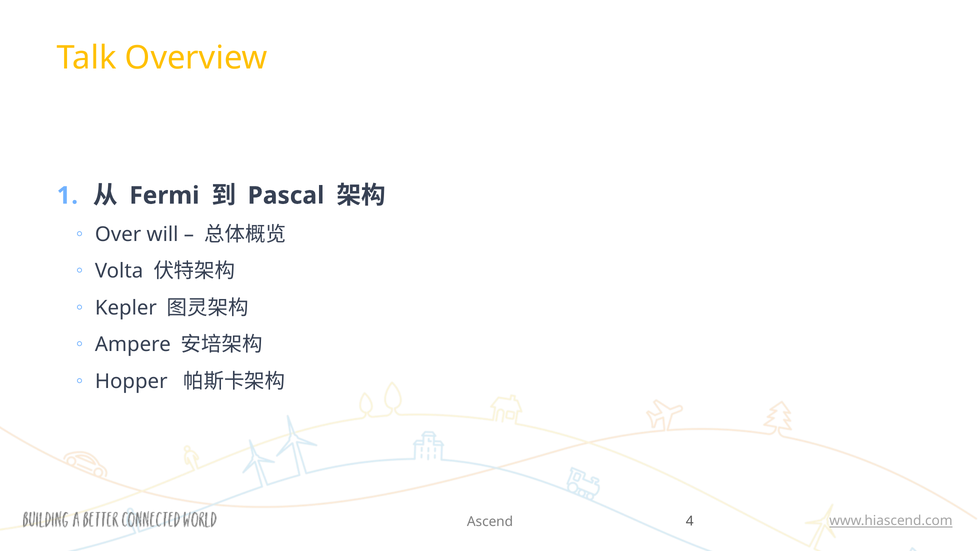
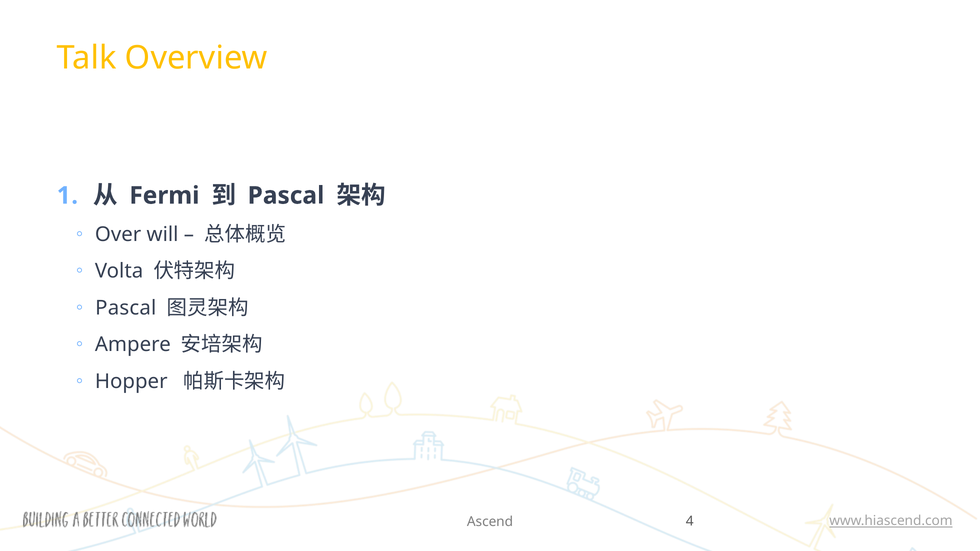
Kepler at (126, 308): Kepler -> Pascal
